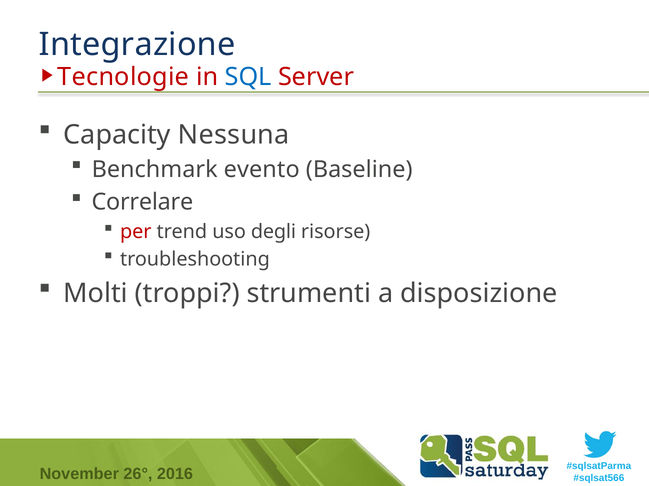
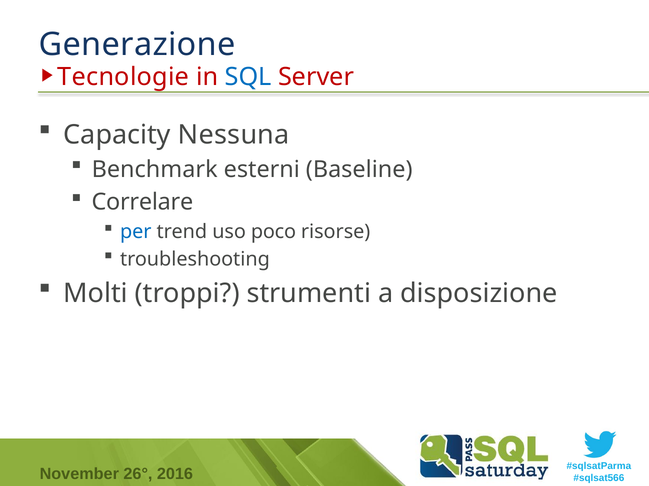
Integrazione: Integrazione -> Generazione
evento: evento -> esterni
per colour: red -> blue
degli: degli -> poco
